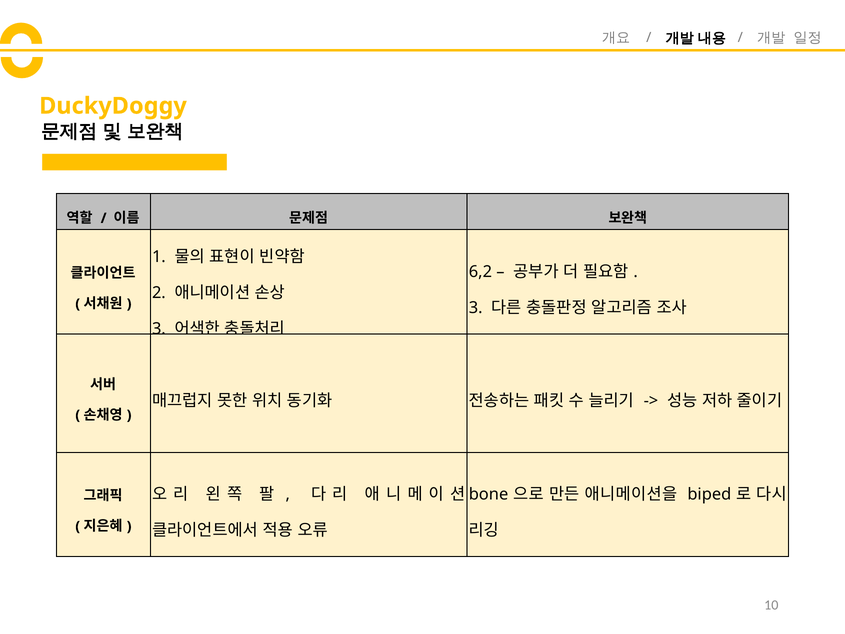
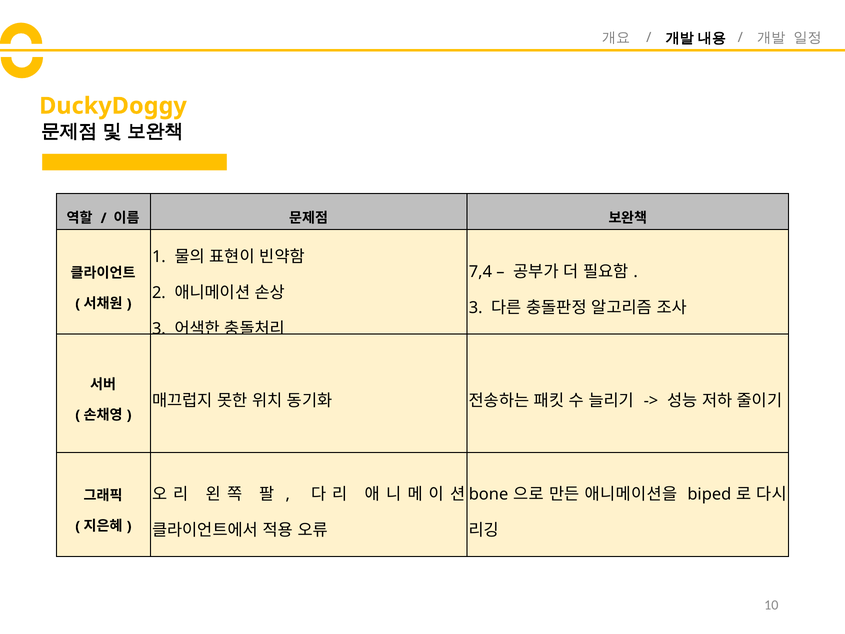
6,2: 6,2 -> 7,4
